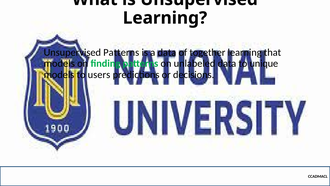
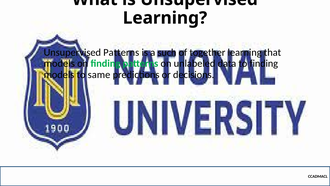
a data: data -> such
to unique: unique -> finding
users: users -> same
